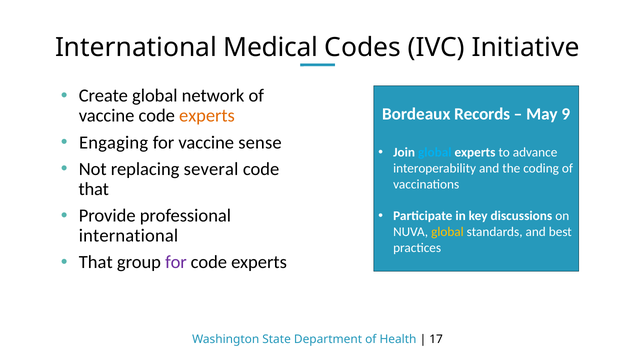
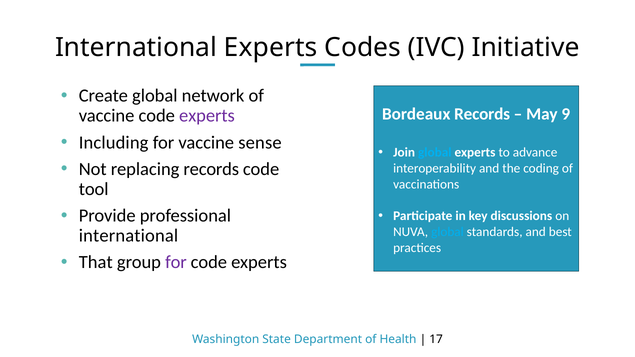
International Medical: Medical -> Experts
experts at (207, 116) colour: orange -> purple
Engaging: Engaging -> Including
replacing several: several -> records
that at (94, 189): that -> tool
global at (447, 232) colour: yellow -> light blue
